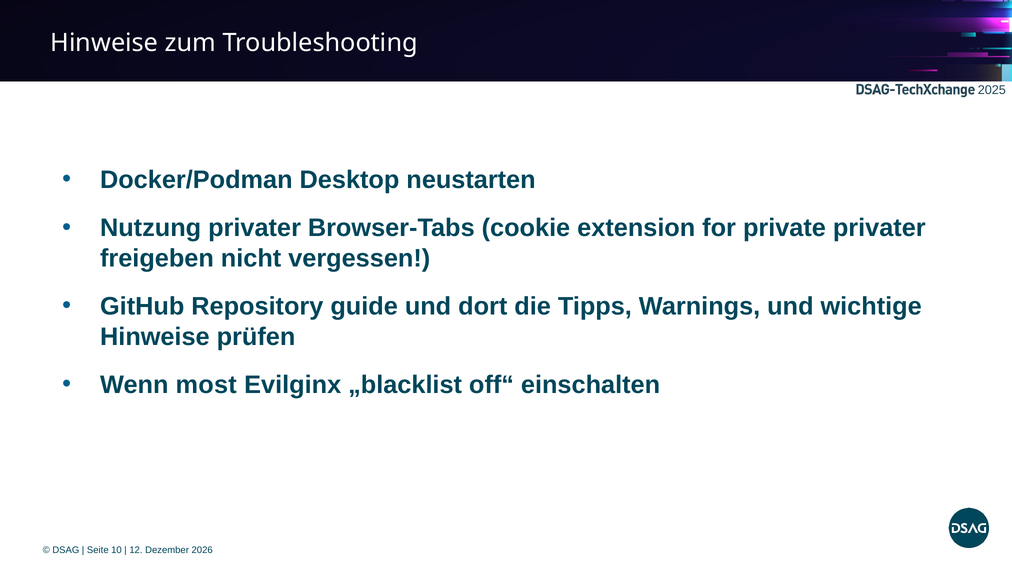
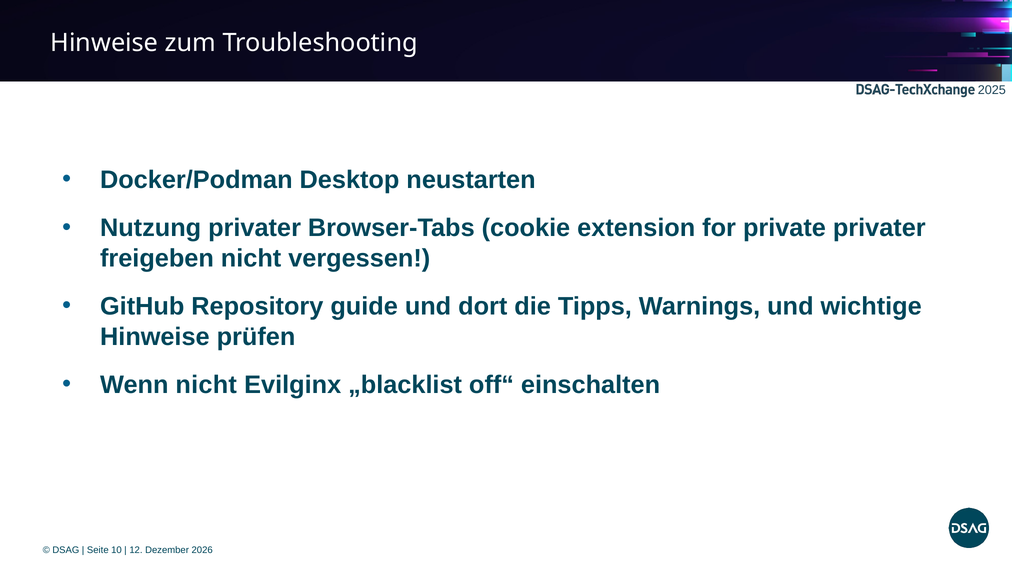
Wenn most: most -> nicht
